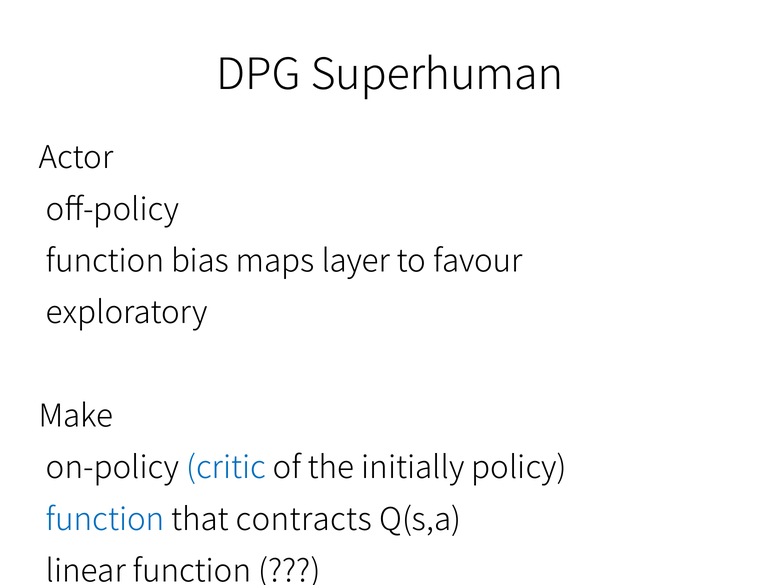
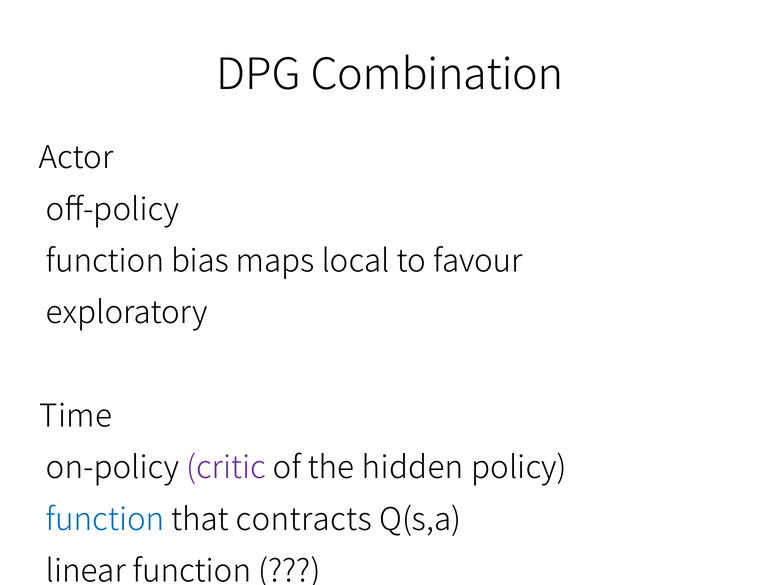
Superhuman: Superhuman -> Combination
layer: layer -> local
Make: Make -> Time
critic colour: blue -> purple
initially: initially -> hidden
